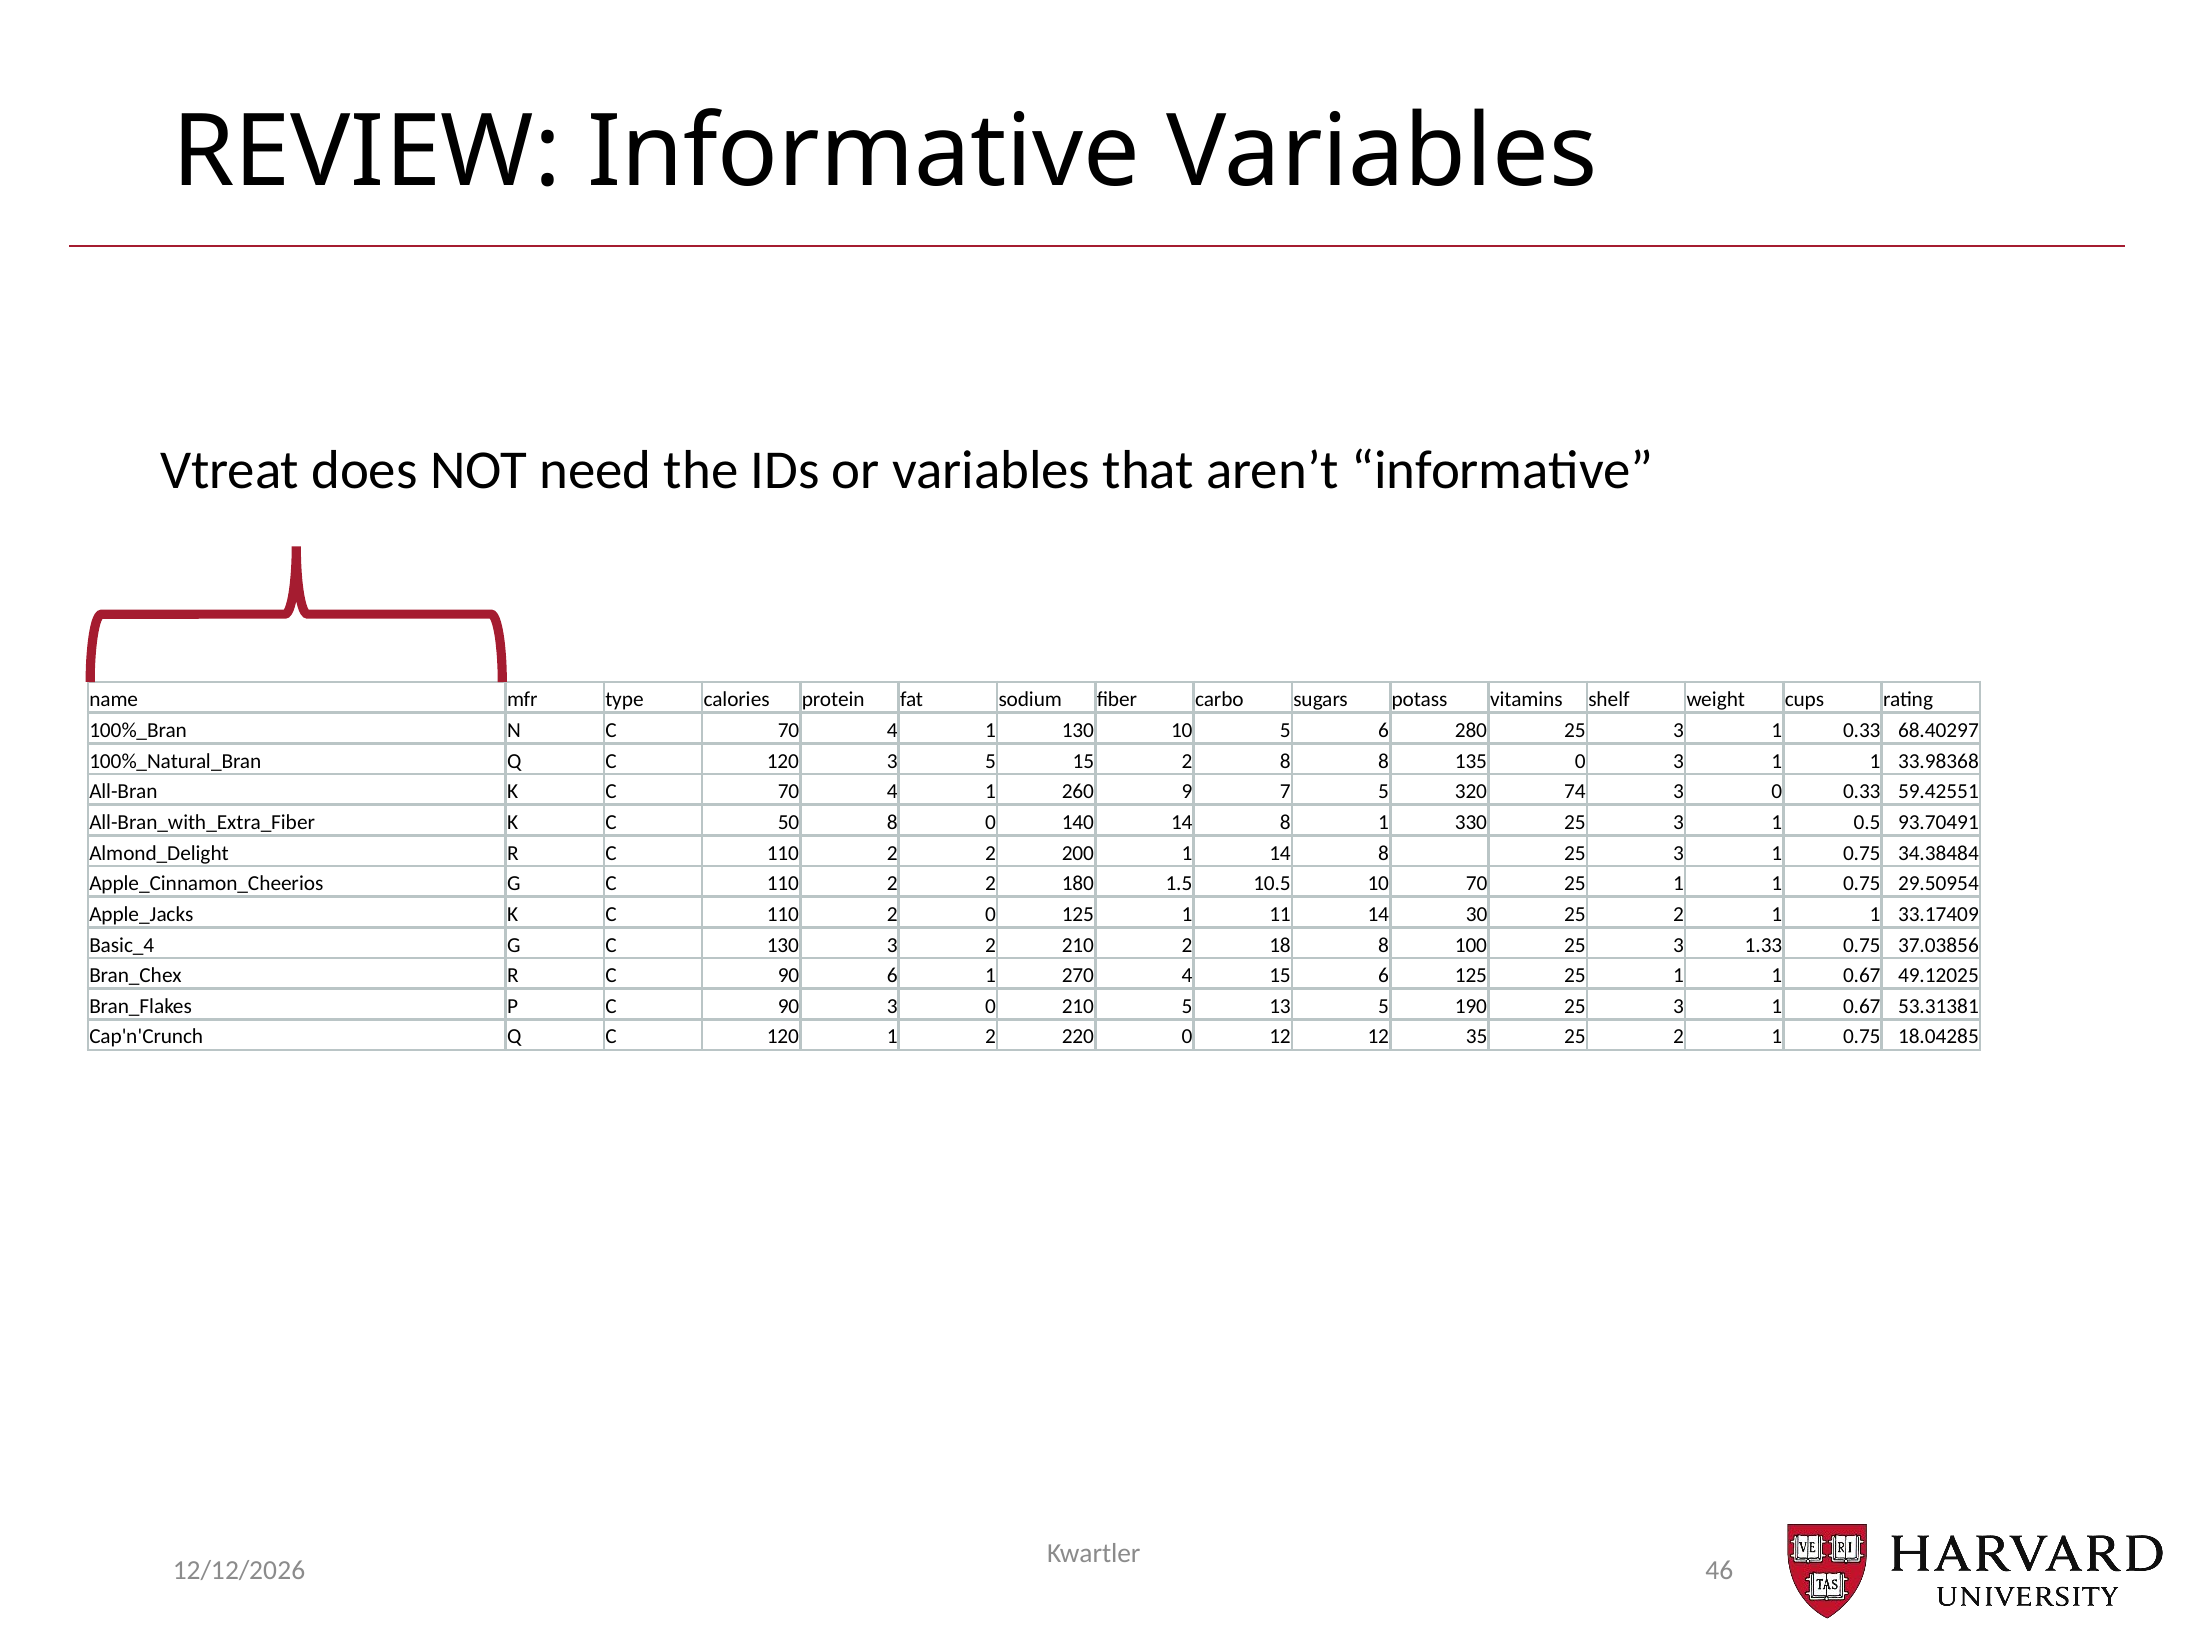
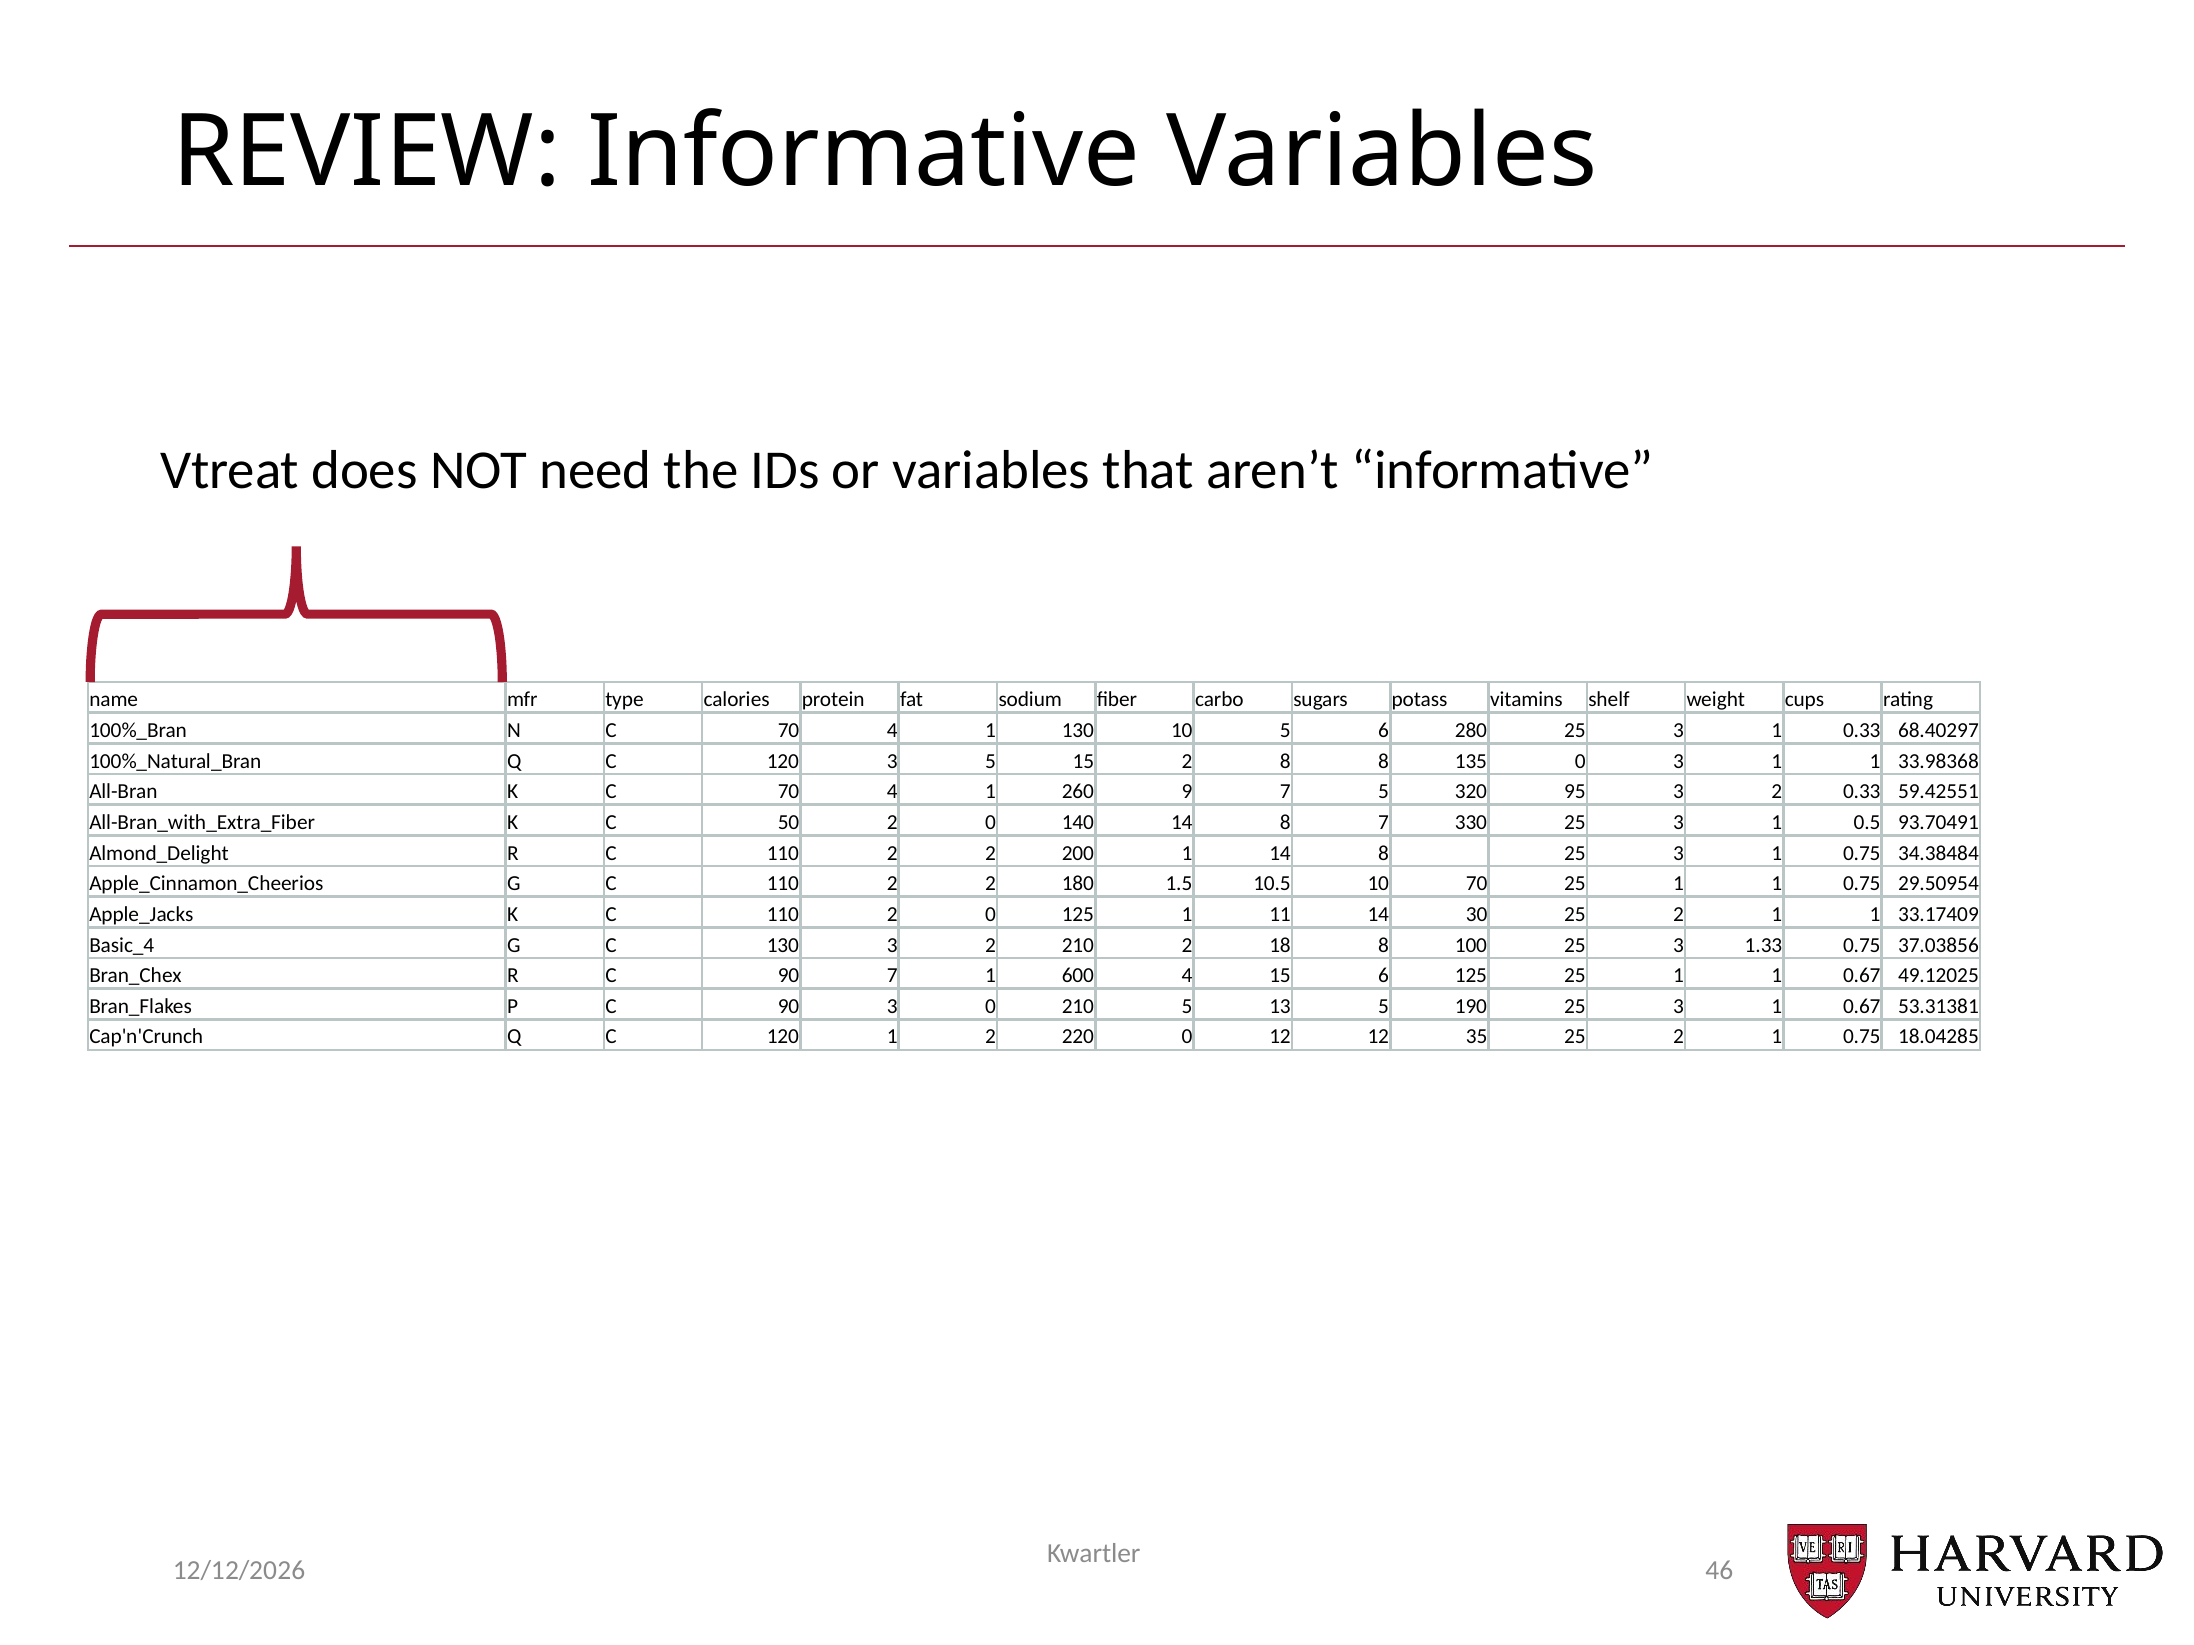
74: 74 -> 95
0 at (1777, 792): 0 -> 2
50 8: 8 -> 2
8 1: 1 -> 7
90 6: 6 -> 7
270: 270 -> 600
